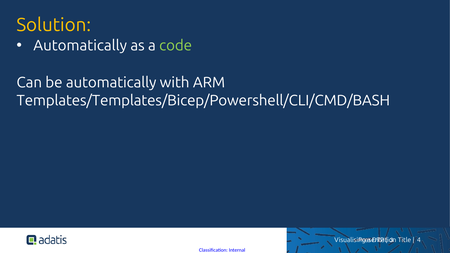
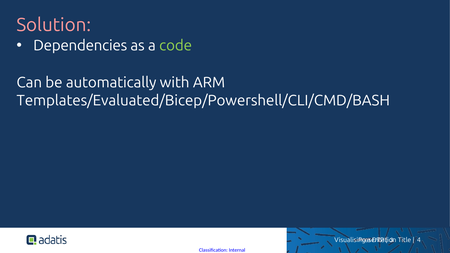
Solution colour: yellow -> pink
Automatically at (80, 46): Automatically -> Dependencies
Templates/Templates/Bicep/Powershell/CLI/CMD/BASH: Templates/Templates/Bicep/Powershell/CLI/CMD/BASH -> Templates/Evaluated/Bicep/Powershell/CLI/CMD/BASH
